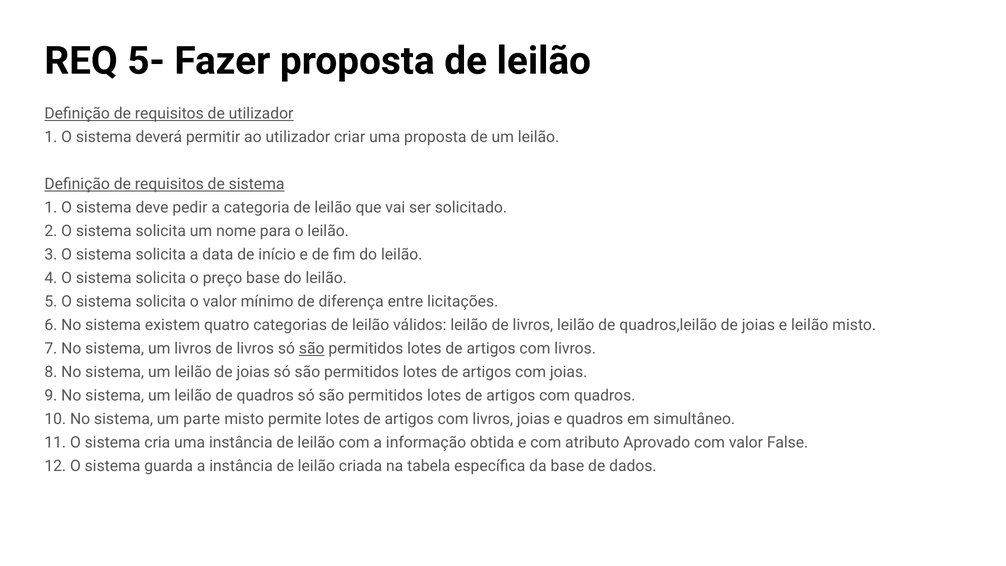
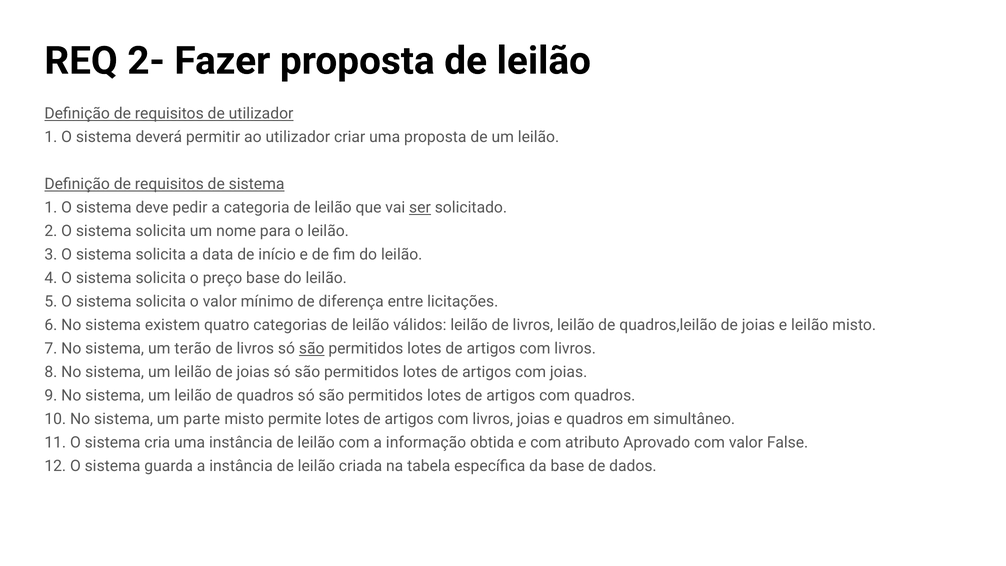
5-: 5- -> 2-
ser underline: none -> present
um livros: livros -> terão
